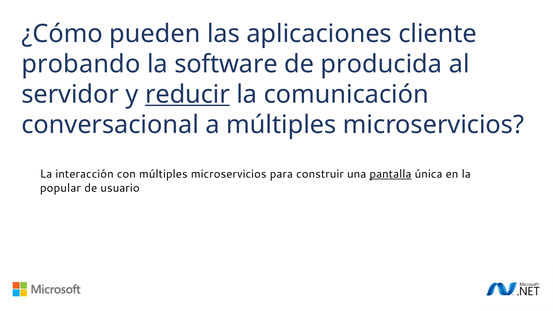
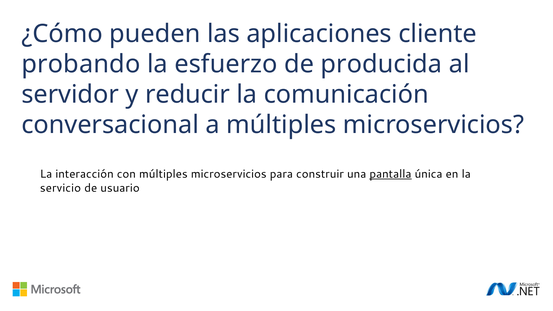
software: software -> esfuerzo
reducir underline: present -> none
popular: popular -> servicio
